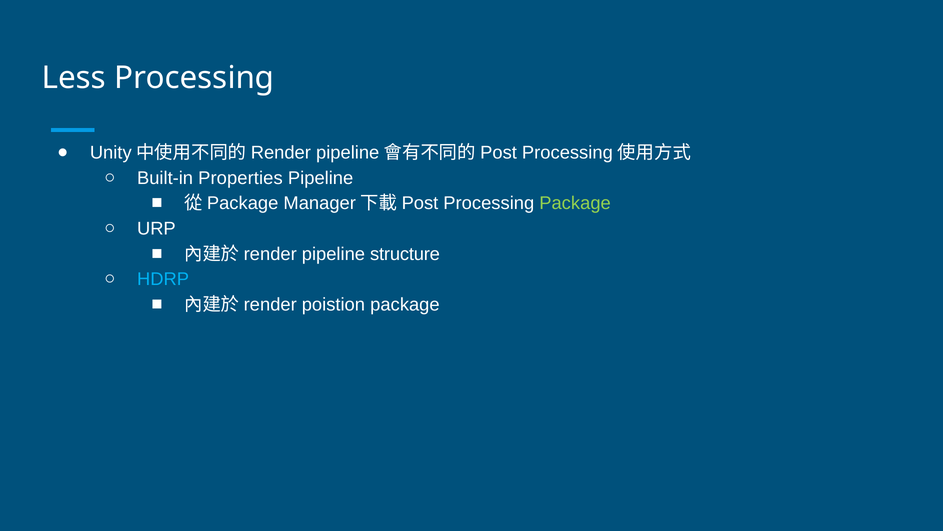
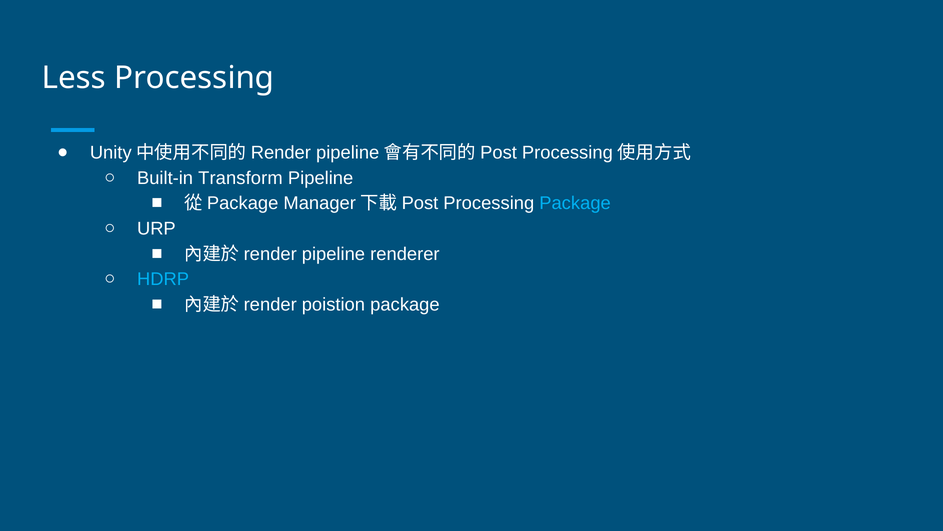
Properties: Properties -> Transform
Package at (575, 203) colour: light green -> light blue
structure: structure -> renderer
